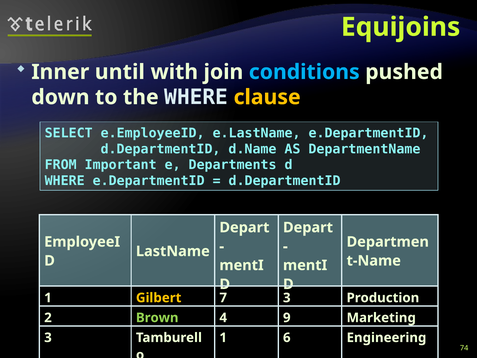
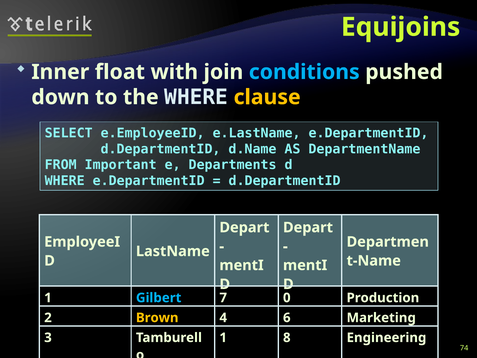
until: until -> float
Gilbert colour: yellow -> light blue
7 3: 3 -> 0
Brown colour: light green -> yellow
9: 9 -> 6
6: 6 -> 8
